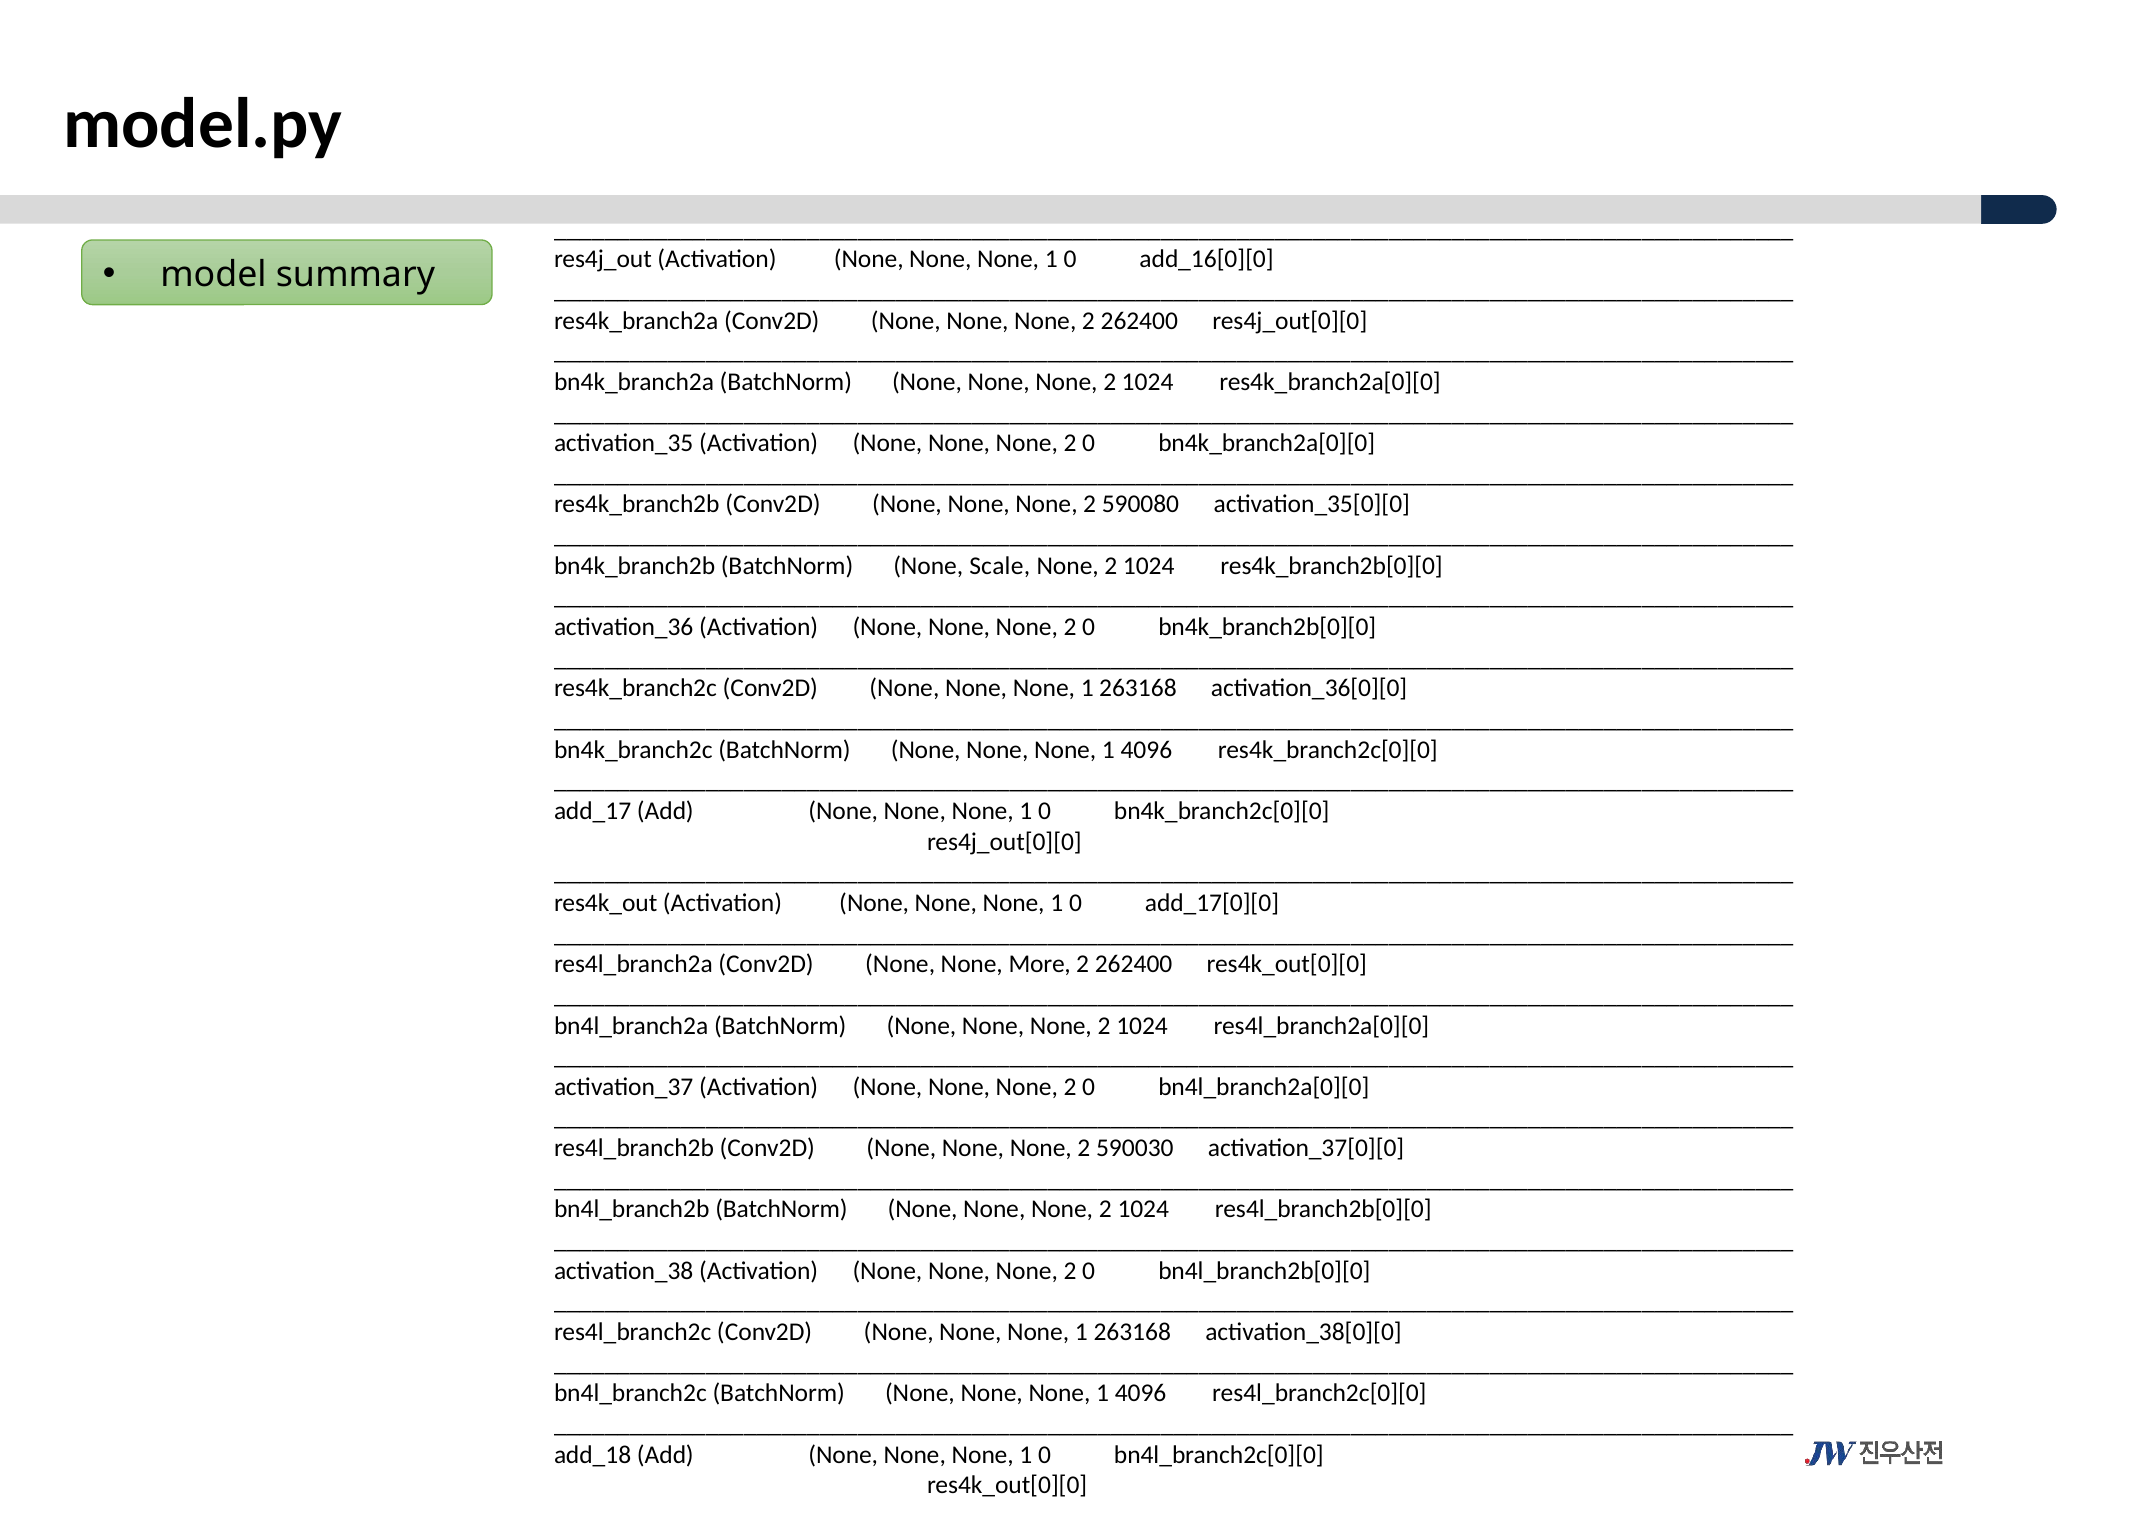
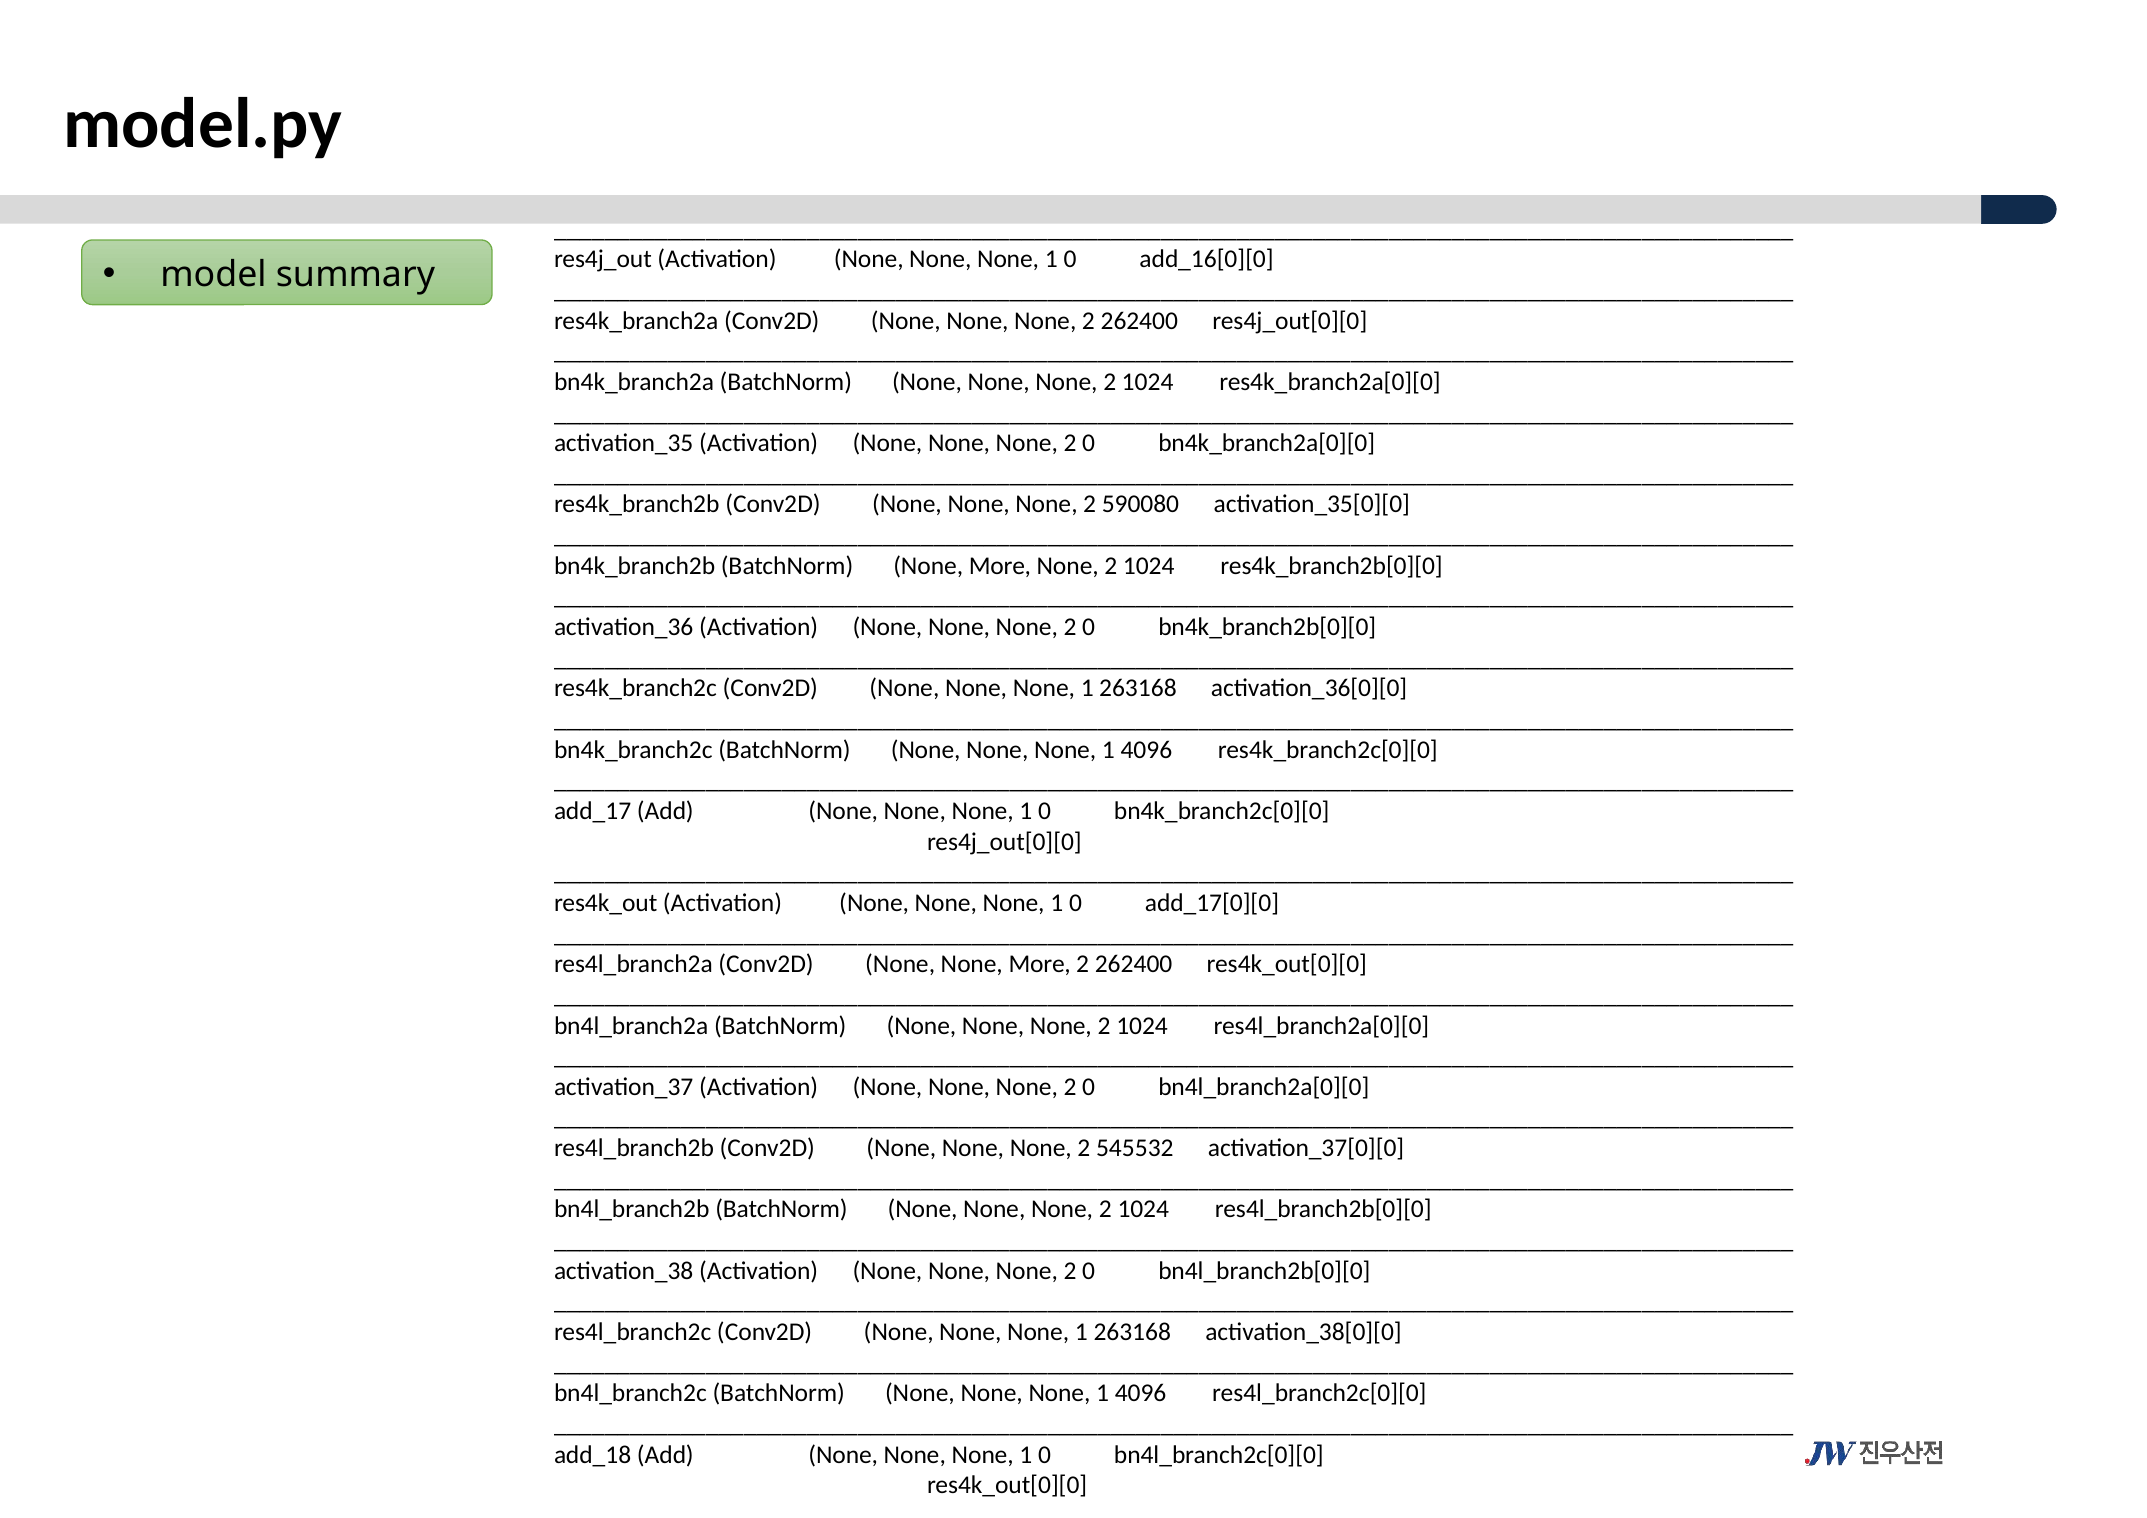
BatchNorm None Scale: Scale -> More
590030: 590030 -> 545532
